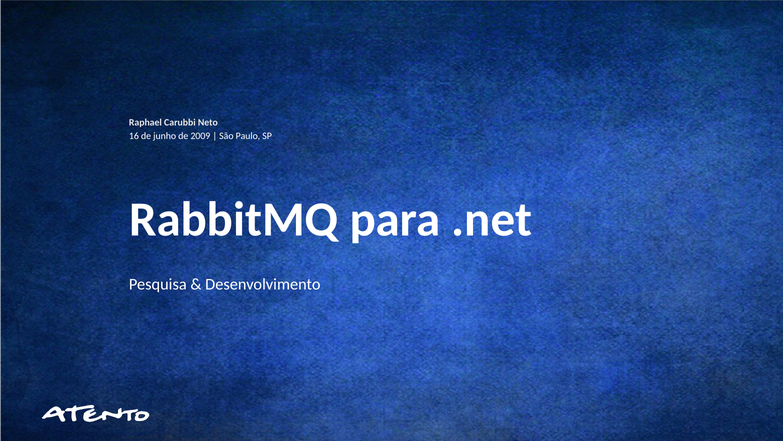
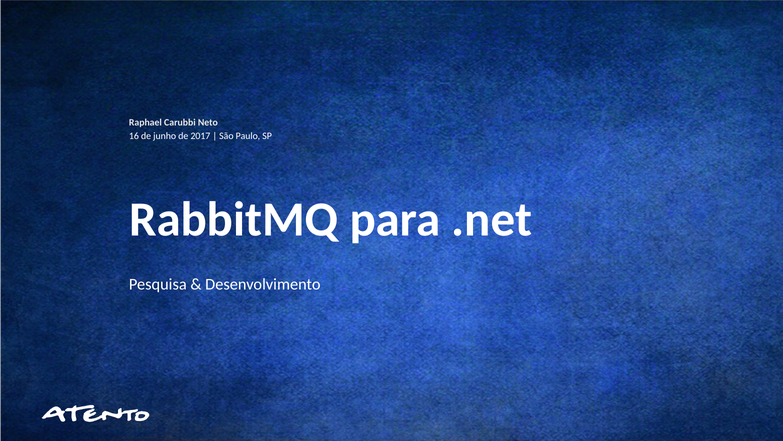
2009: 2009 -> 2017
